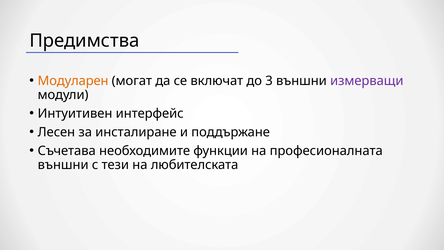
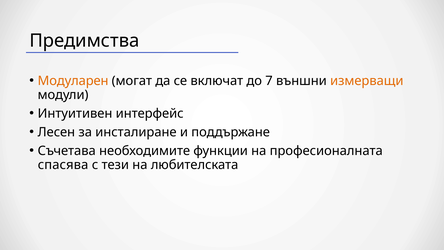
3: 3 -> 7
измерващи colour: purple -> orange
външни at (63, 165): външни -> спасява
